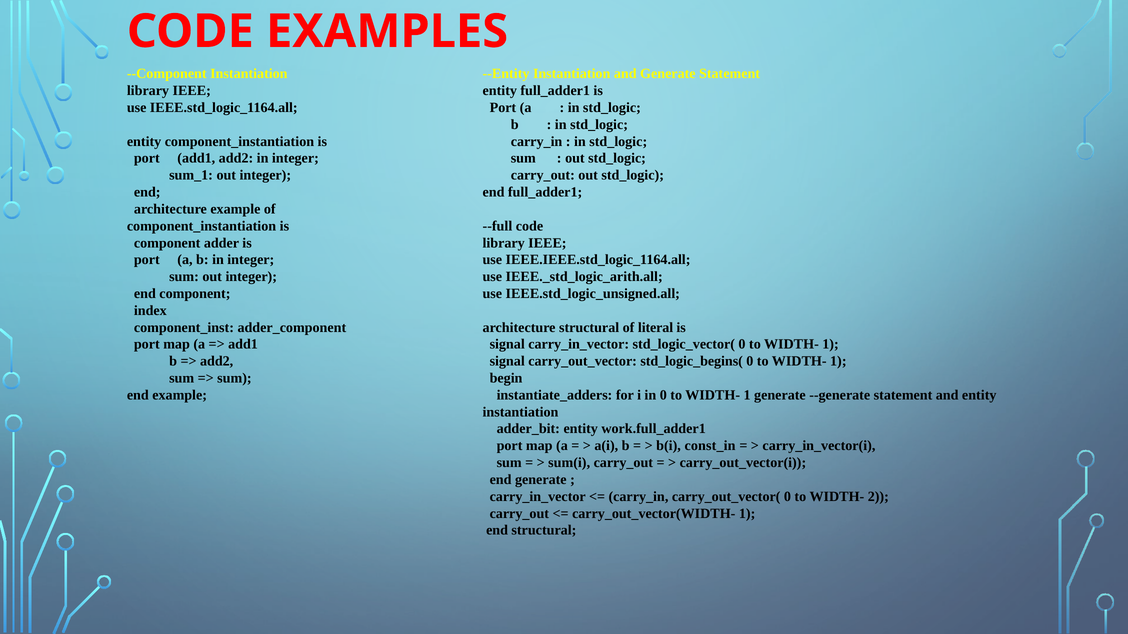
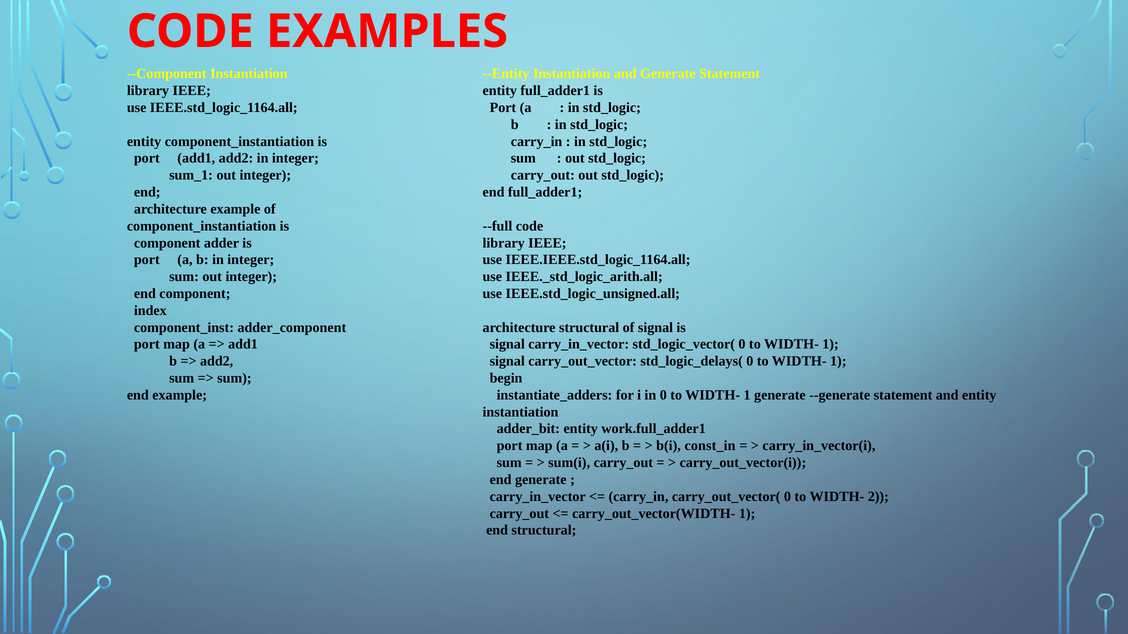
of literal: literal -> signal
std_logic_begins(: std_logic_begins( -> std_logic_delays(
